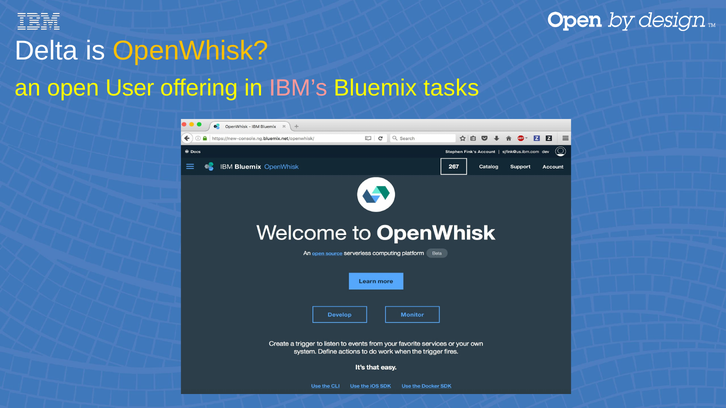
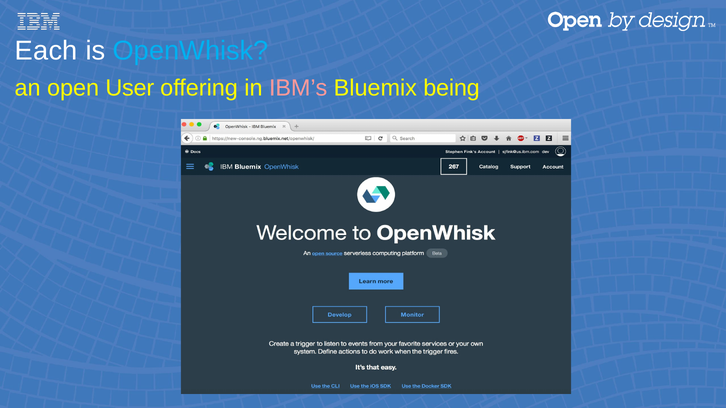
Delta: Delta -> Each
OpenWhisk colour: yellow -> light blue
tasks: tasks -> being
